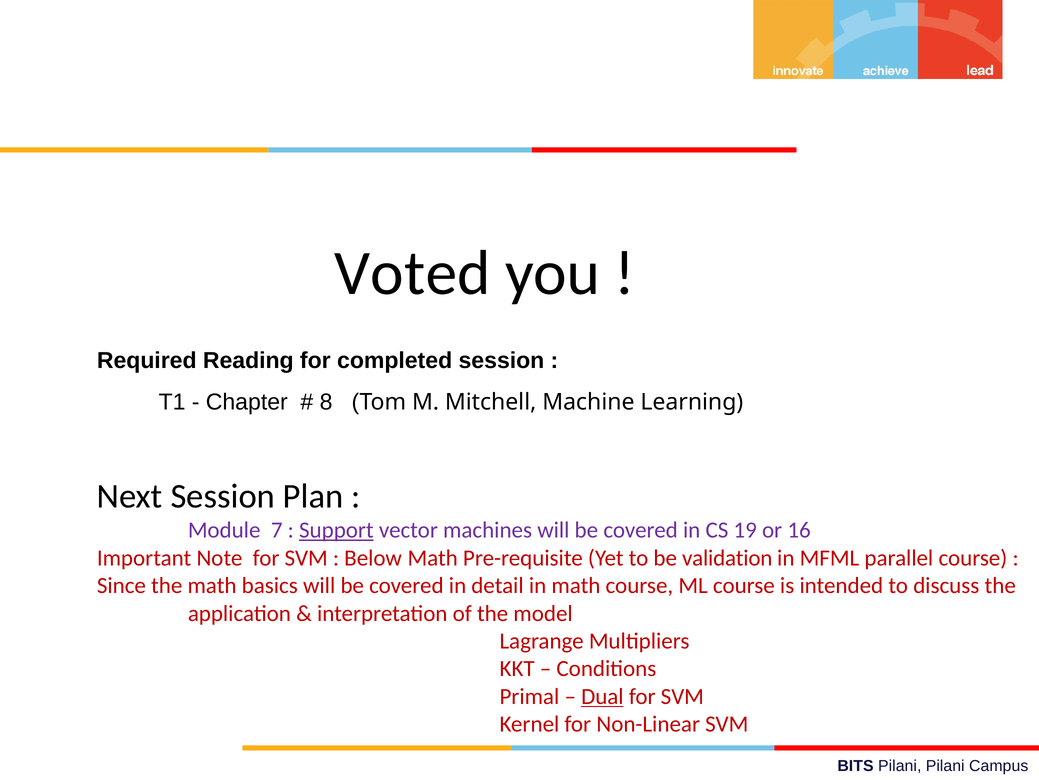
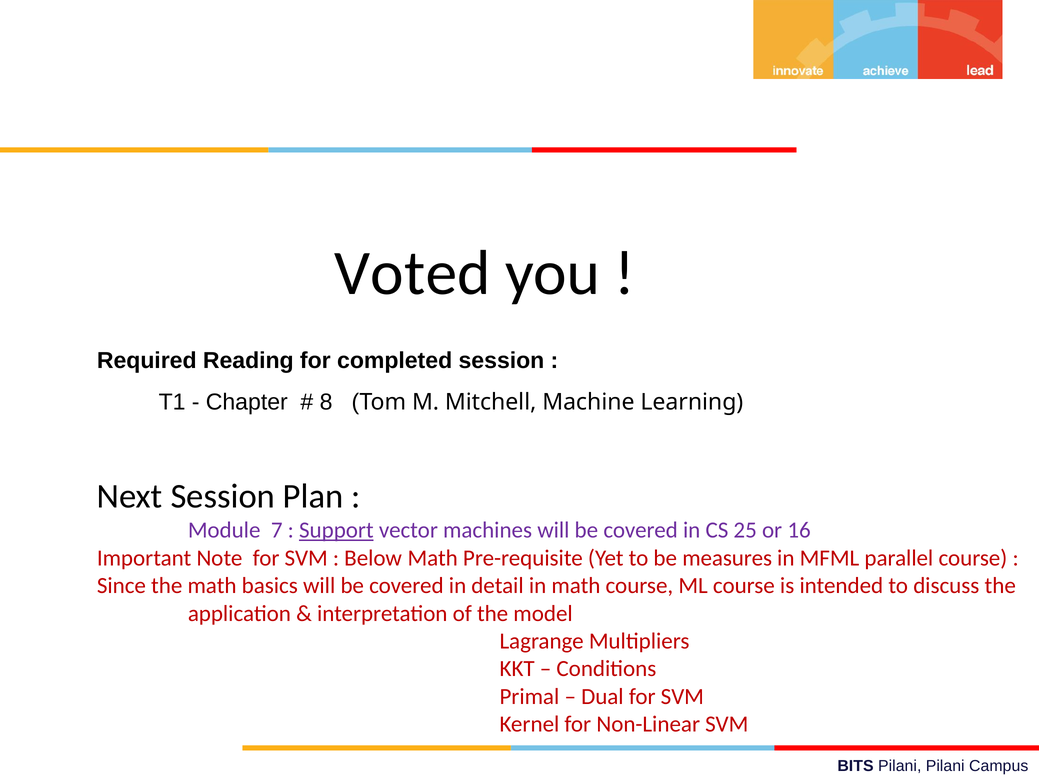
19: 19 -> 25
validation: validation -> measures
Dual underline: present -> none
